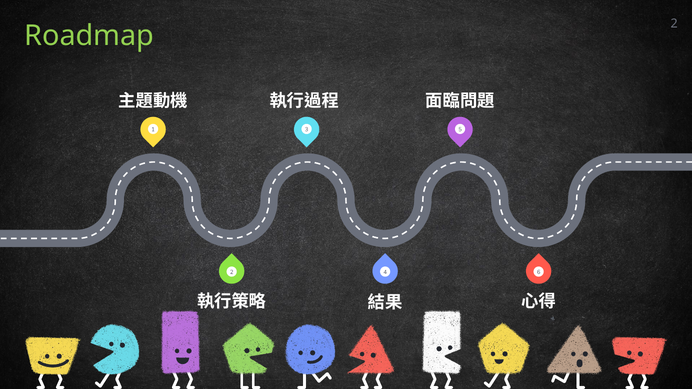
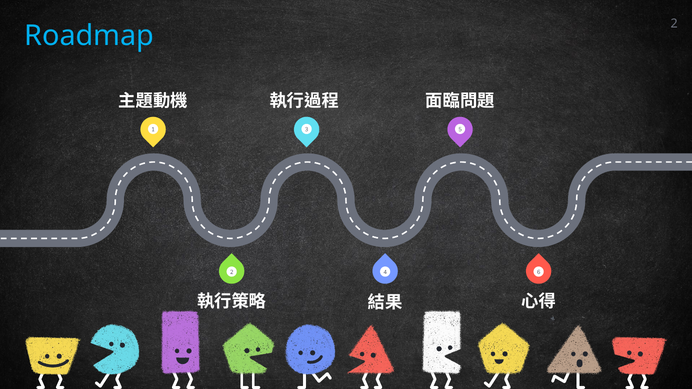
Roadmap colour: light green -> light blue
